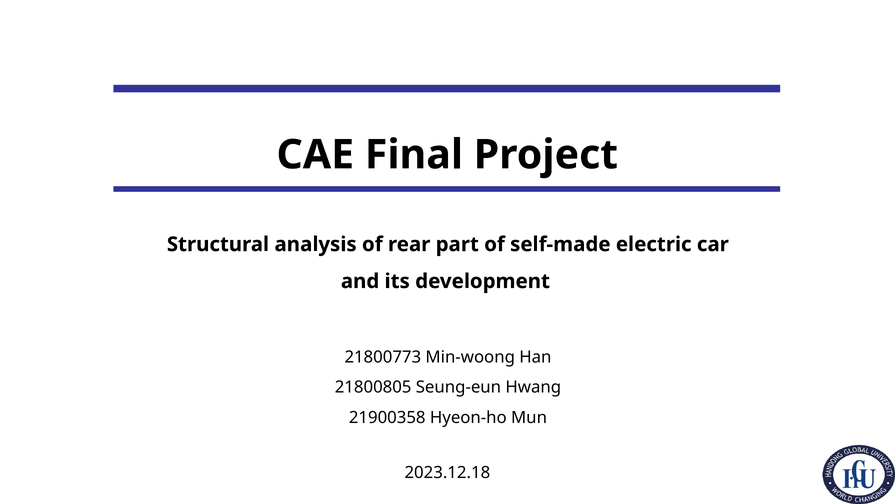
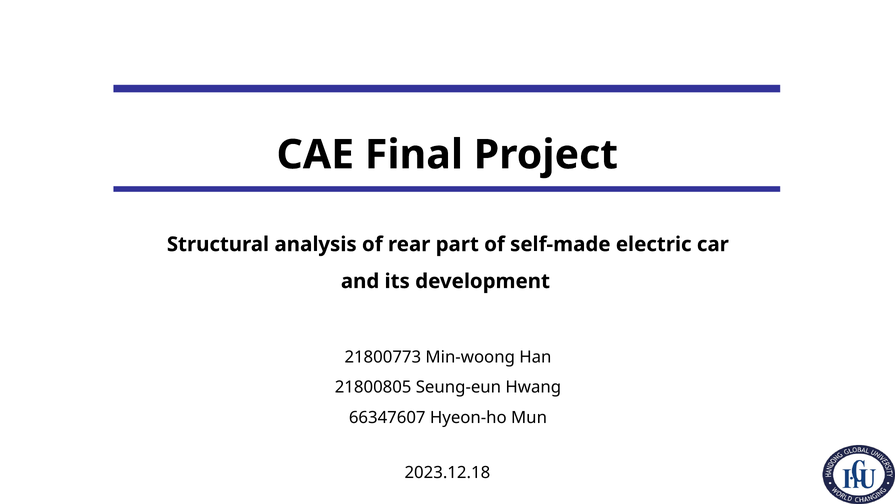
21900358: 21900358 -> 66347607
